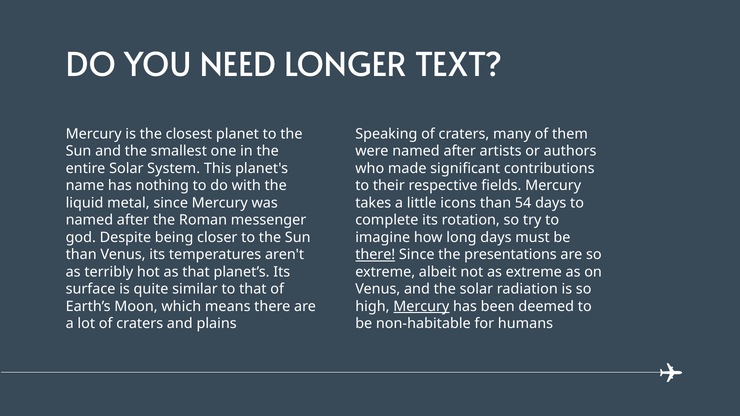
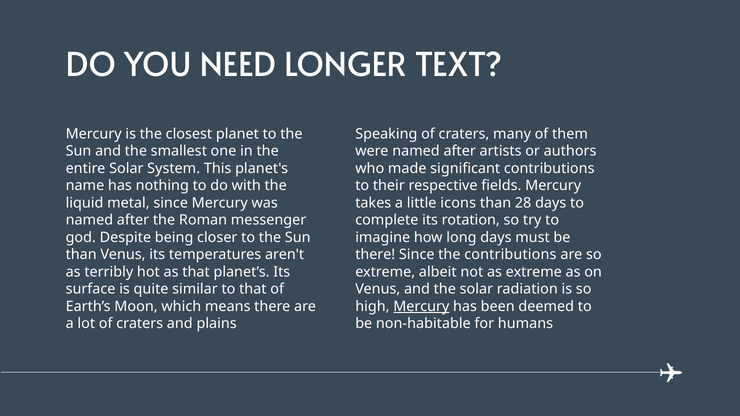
54: 54 -> 28
there at (375, 255) underline: present -> none
the presentations: presentations -> contributions
